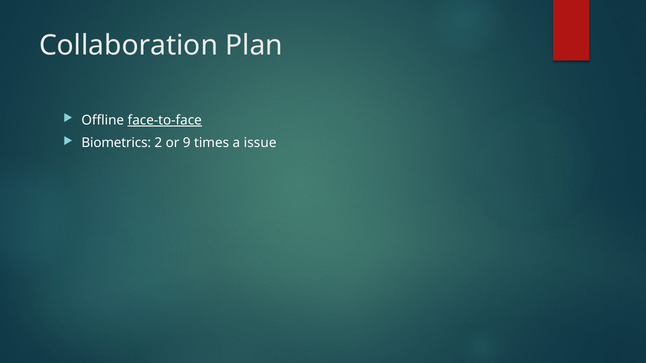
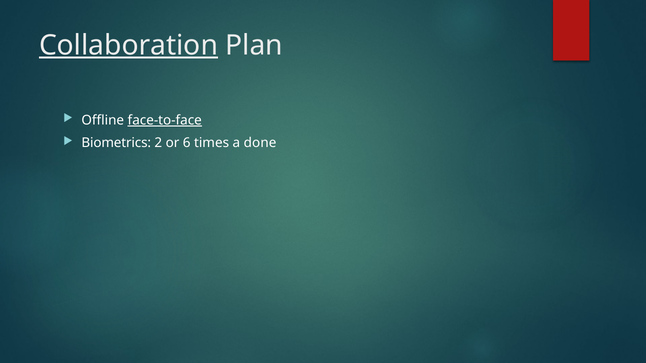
Collaboration underline: none -> present
9: 9 -> 6
issue: issue -> done
